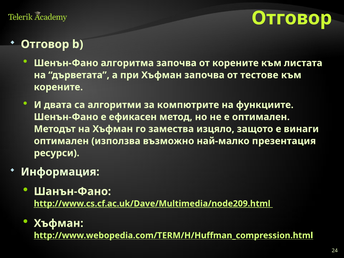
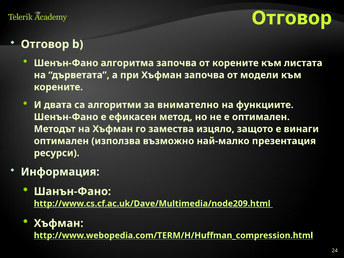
тестове: тестове -> модели
компютрите: компютрите -> внимателно
